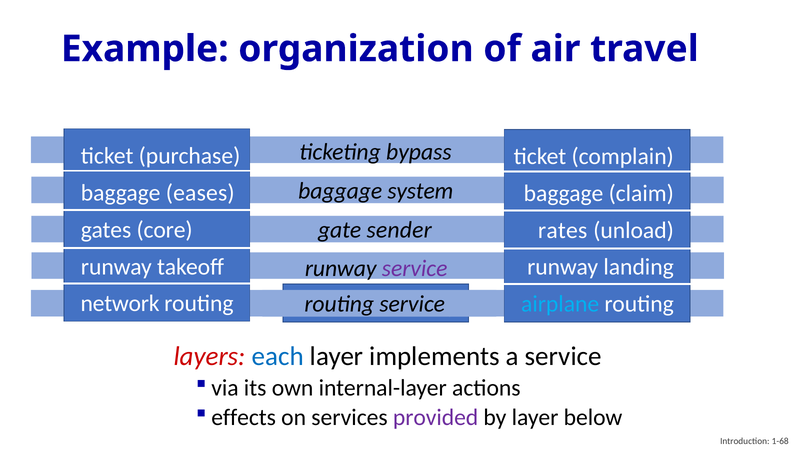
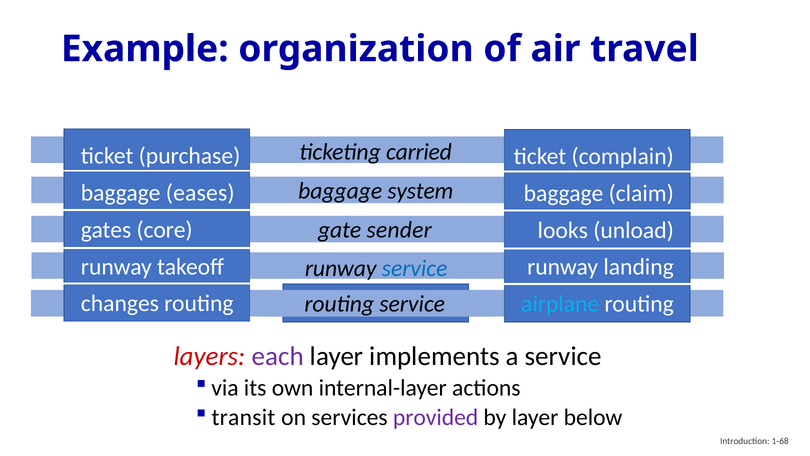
bypass: bypass -> carried
rates: rates -> looks
service at (415, 268) colour: purple -> blue
network: network -> changes
each colour: blue -> purple
effects: effects -> transit
